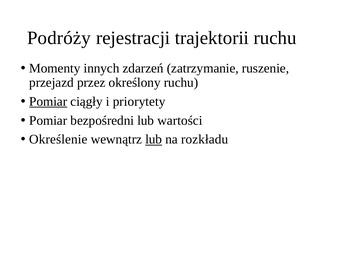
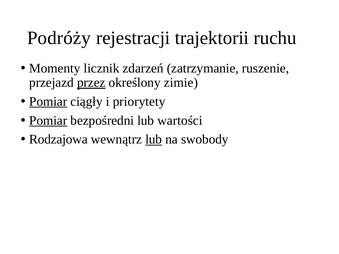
innych: innych -> licznik
przez underline: none -> present
określony ruchu: ruchu -> zimie
Pomiar at (48, 121) underline: none -> present
Określenie: Określenie -> Rodzajowa
rozkładu: rozkładu -> swobody
